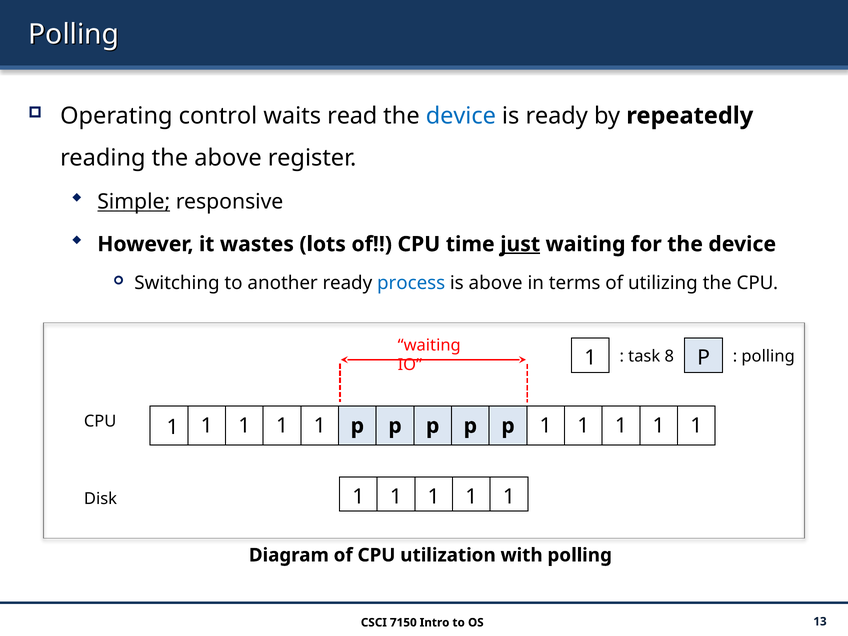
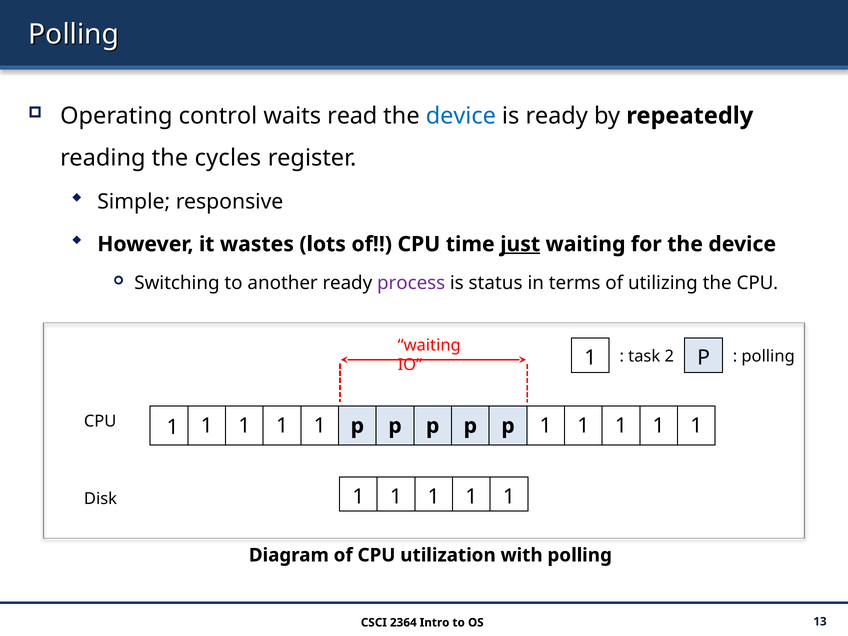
the above: above -> cycles
Simple underline: present -> none
process colour: blue -> purple
is above: above -> status
8: 8 -> 2
7150: 7150 -> 2364
